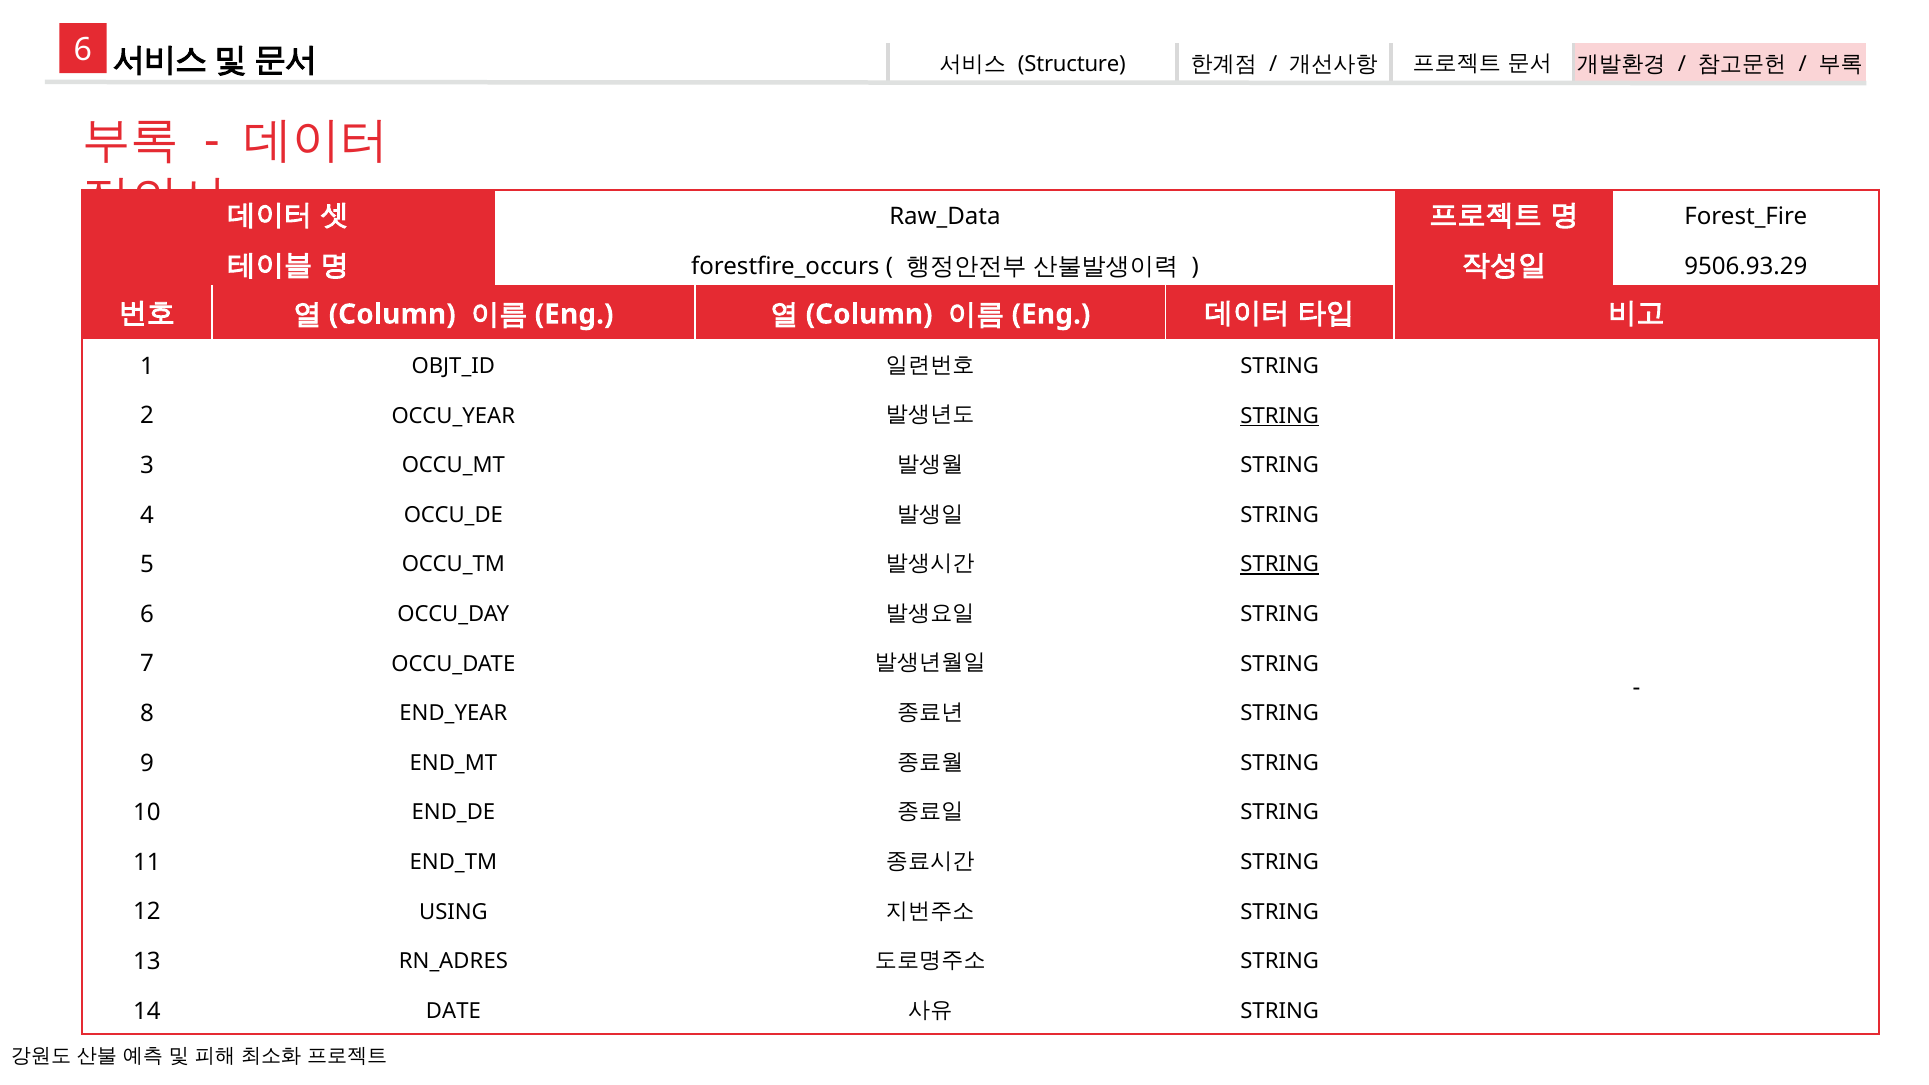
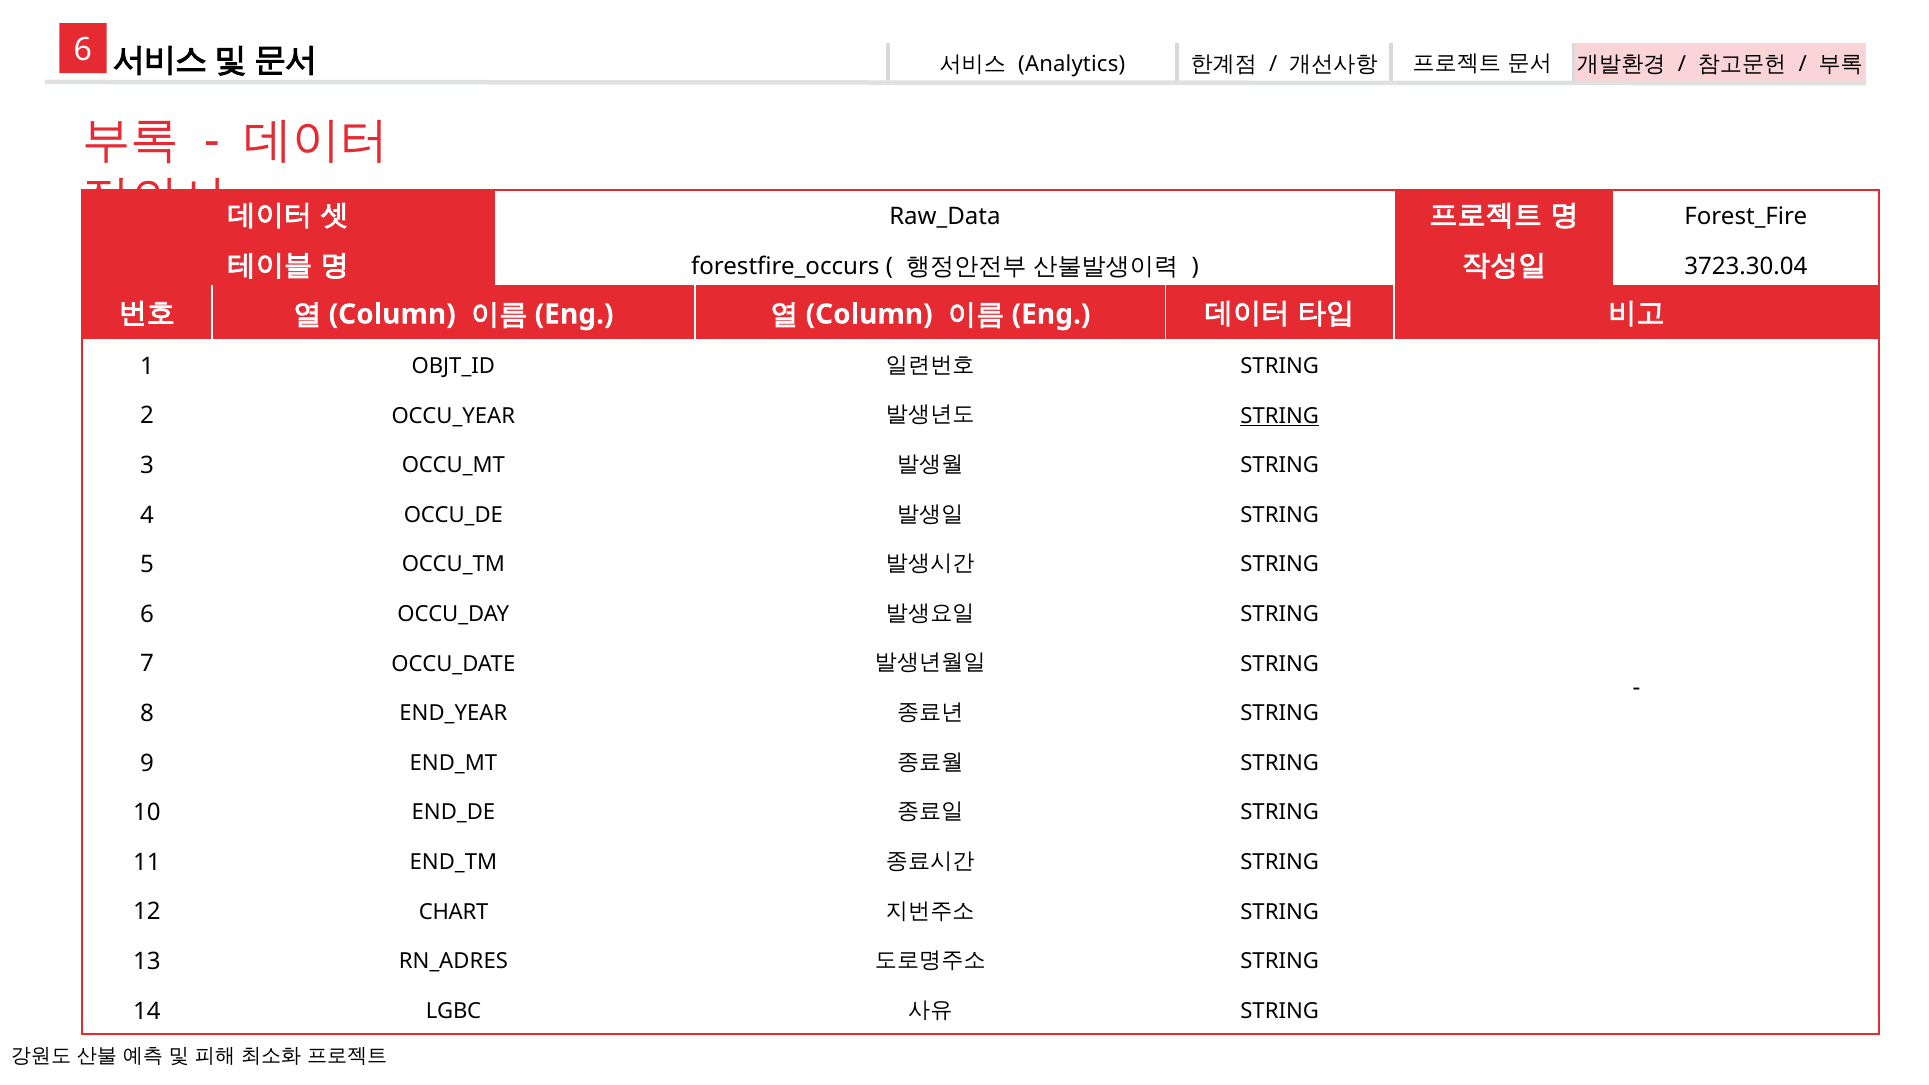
Structure: Structure -> Analytics
9506.93.29: 9506.93.29 -> 3723.30.04
STRING at (1280, 565) underline: present -> none
USING: USING -> CHART
DATE: DATE -> LGBC
